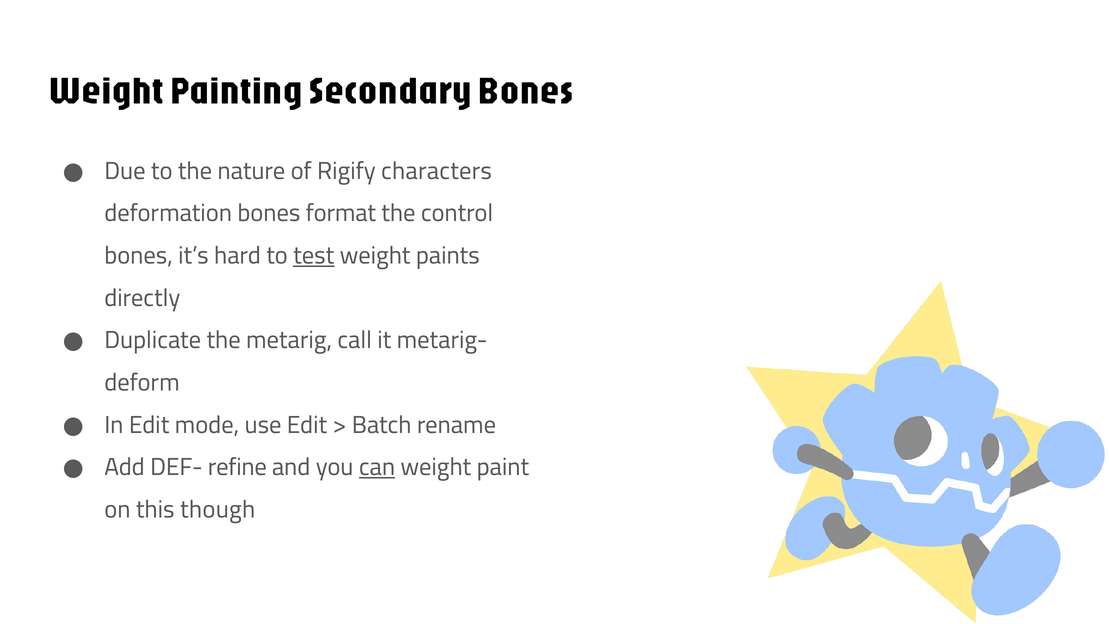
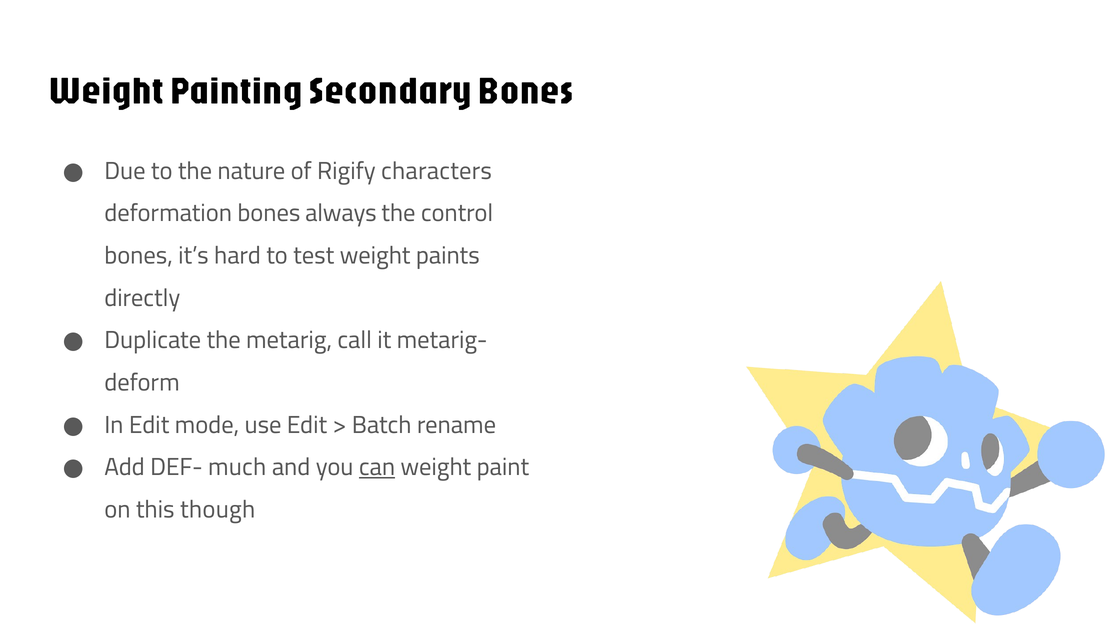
format: format -> always
test underline: present -> none
refine: refine -> much
